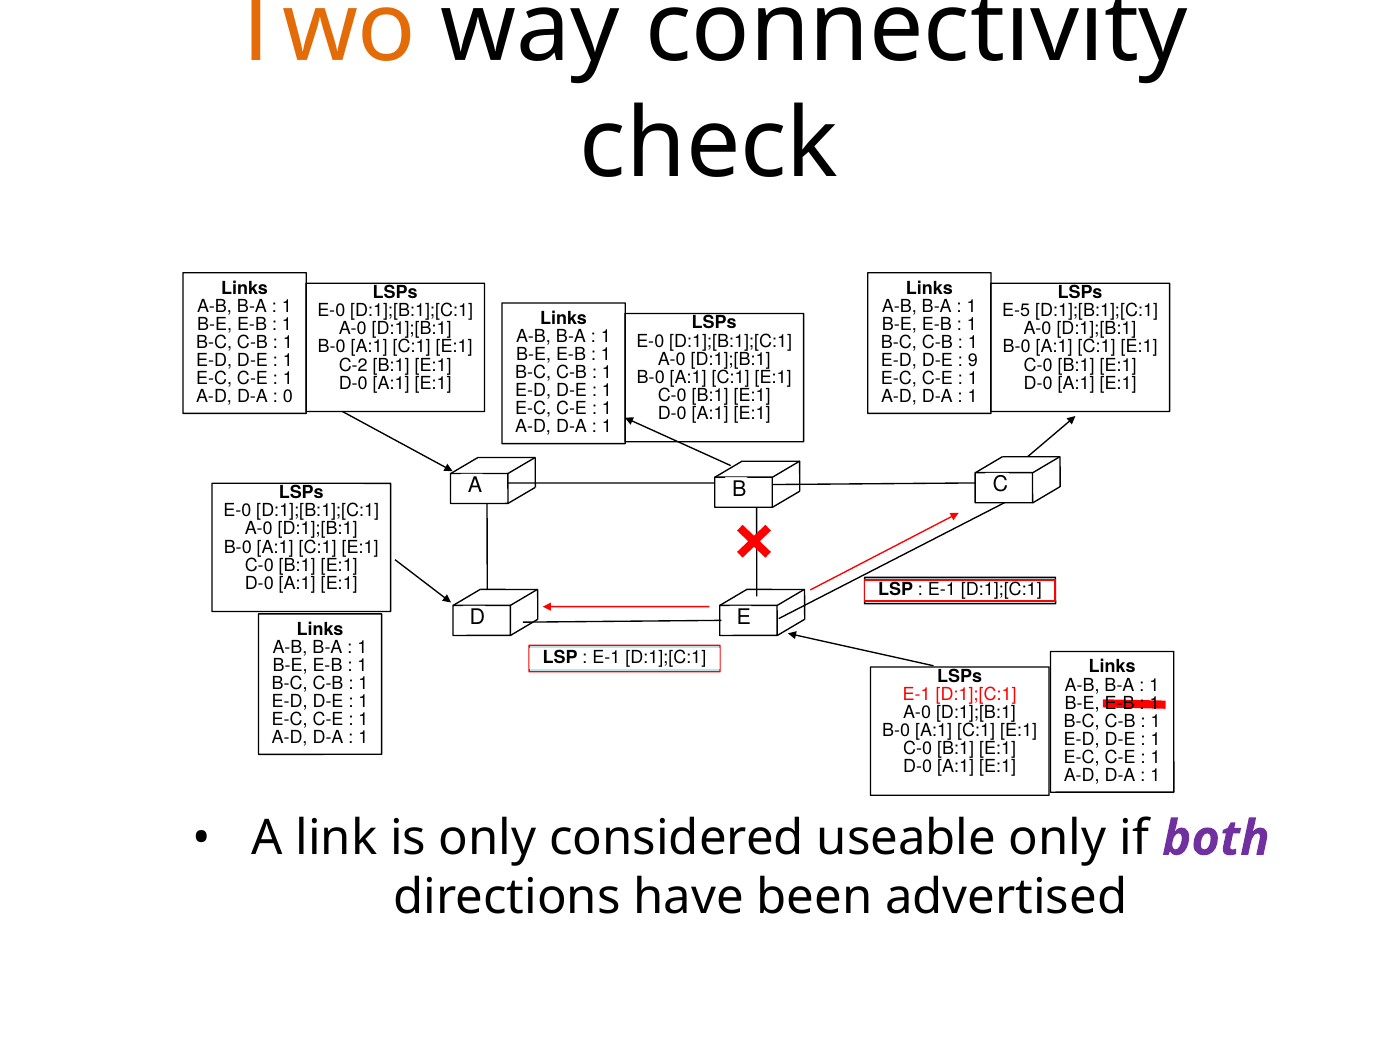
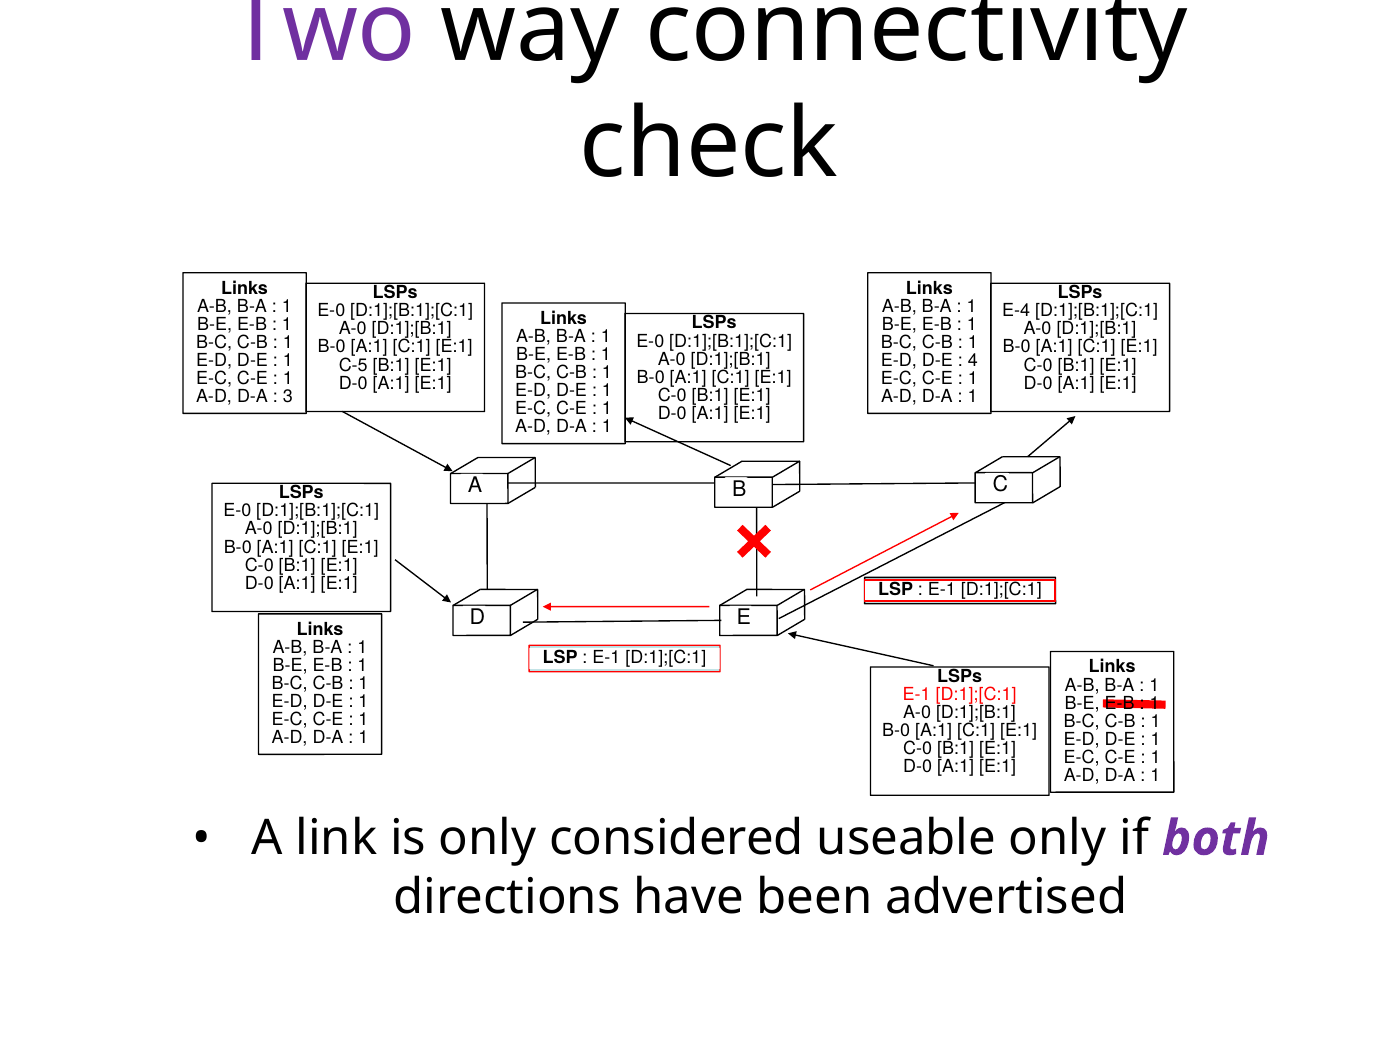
Two colour: orange -> purple
E-5: E-5 -> E-4
9: 9 -> 4
C-2: C-2 -> C-5
0: 0 -> 3
